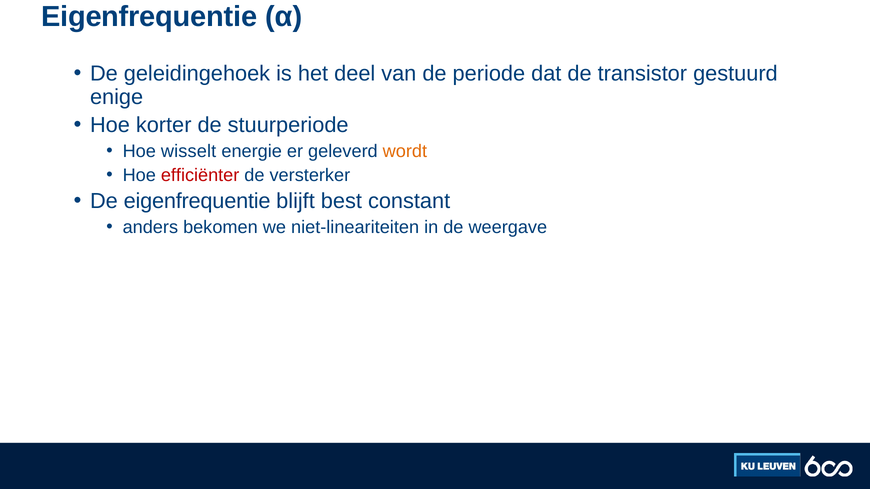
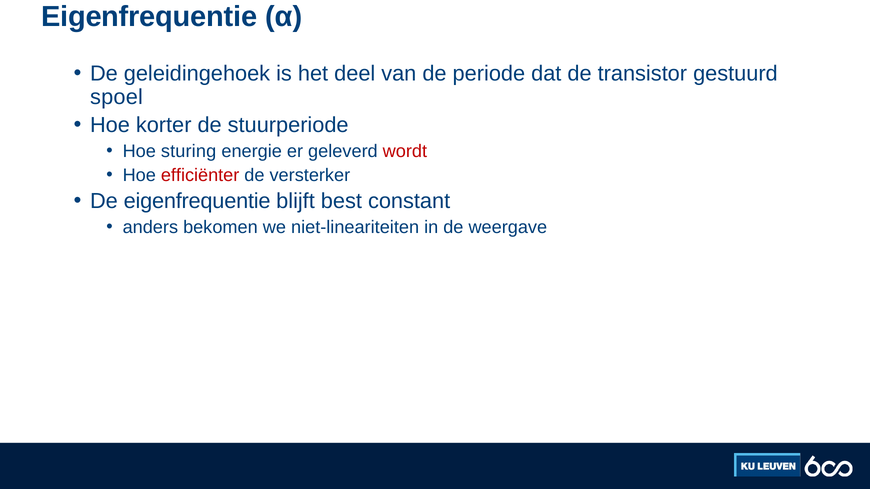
enige: enige -> spoel
wisselt: wisselt -> sturing
wordt colour: orange -> red
